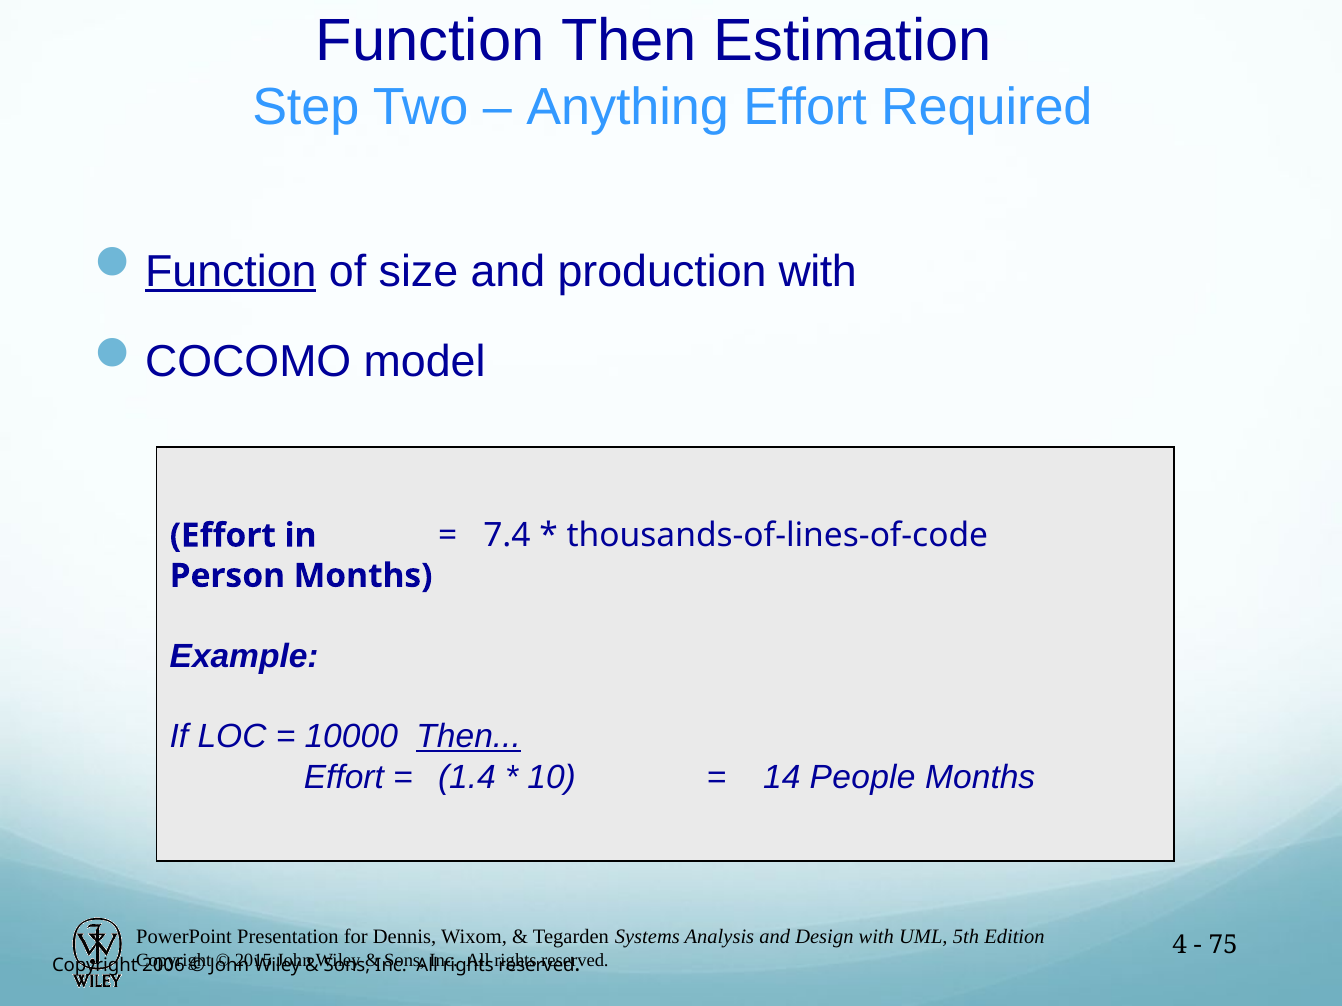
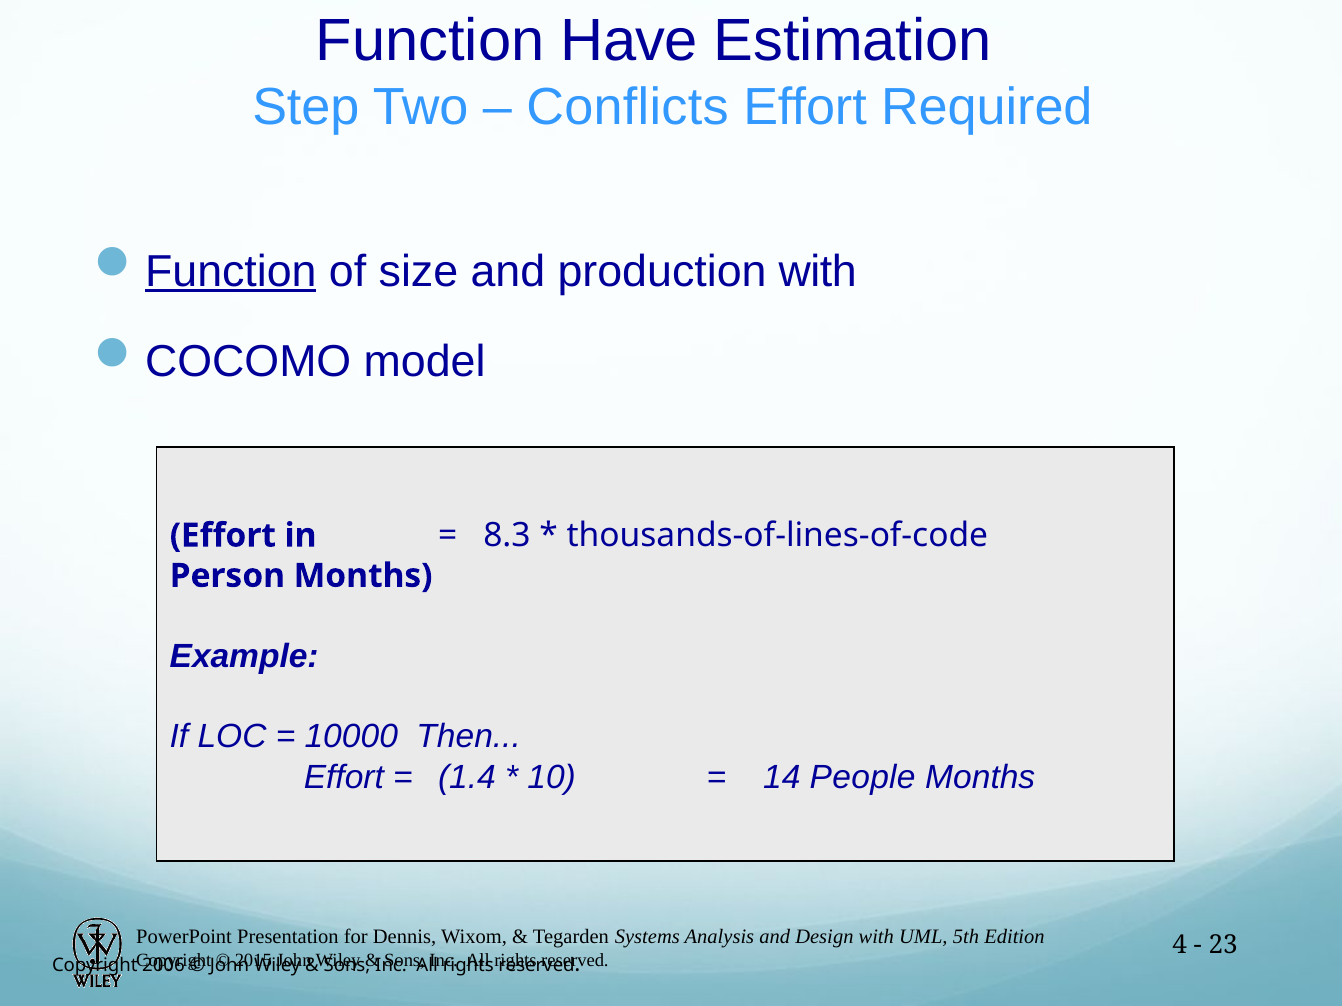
Function Then: Then -> Have
Anything: Anything -> Conflicts
7.4: 7.4 -> 8.3
Then at (469, 737) underline: present -> none
75: 75 -> 23
